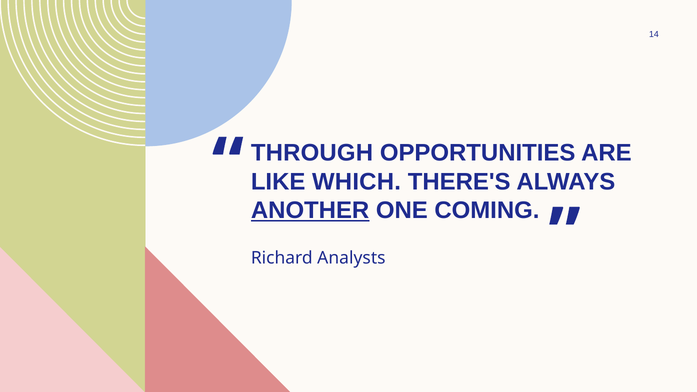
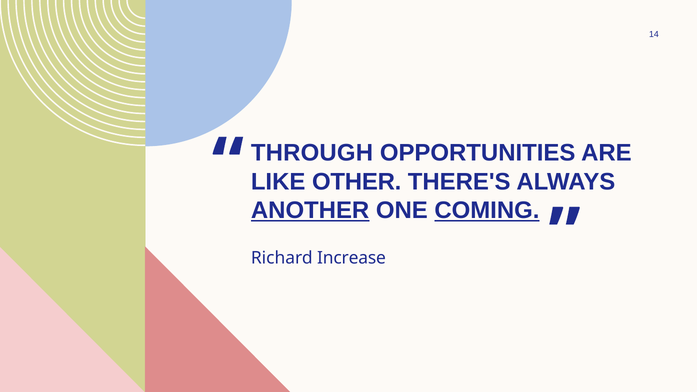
WHICH: WHICH -> OTHER
COMING underline: none -> present
Analysts: Analysts -> Increase
